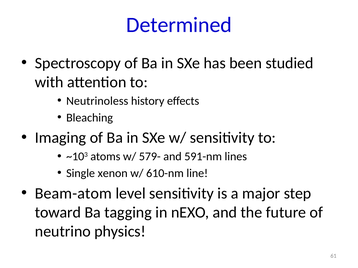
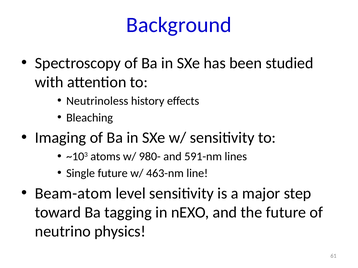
Determined: Determined -> Background
579-: 579- -> 980-
Single xenon: xenon -> future
610-nm: 610-nm -> 463-nm
